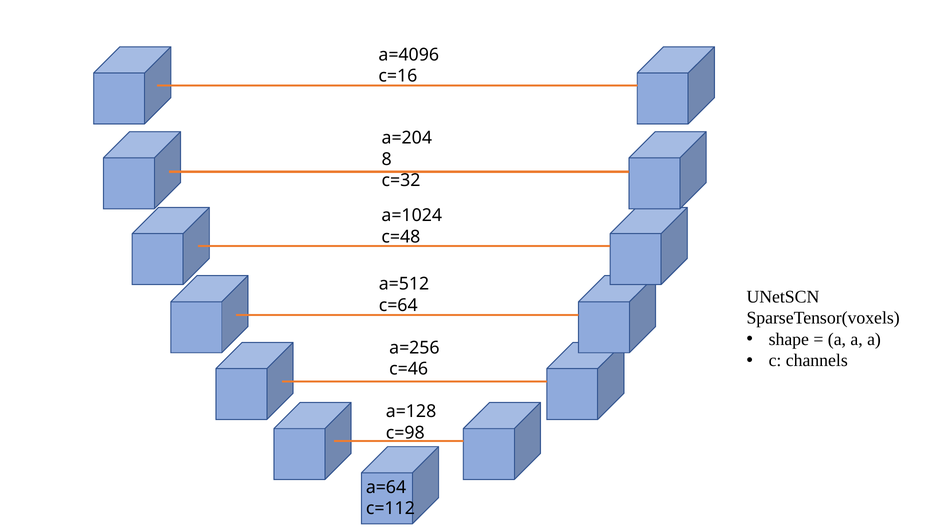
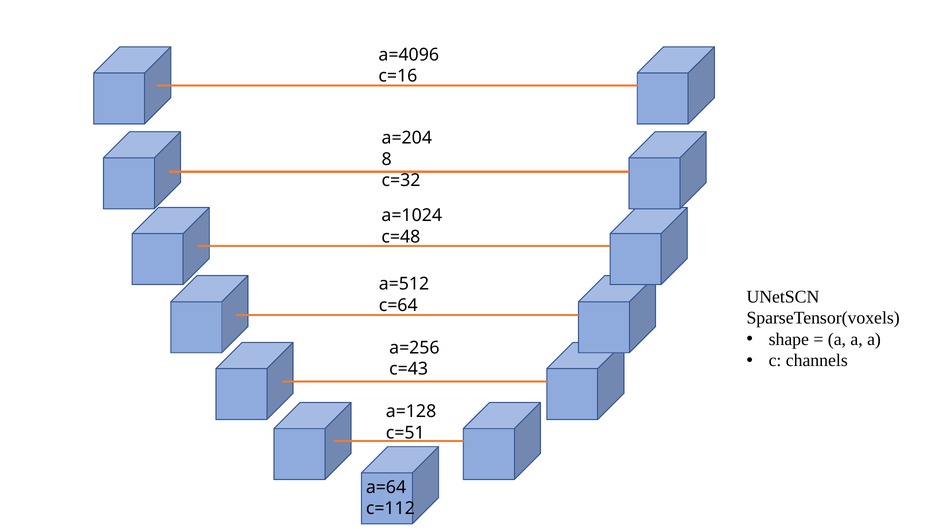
c=46: c=46 -> c=43
c=98: c=98 -> c=51
